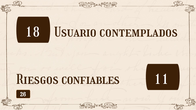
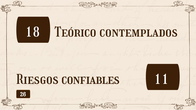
Usuario: Usuario -> Teórico
